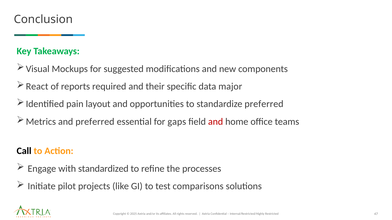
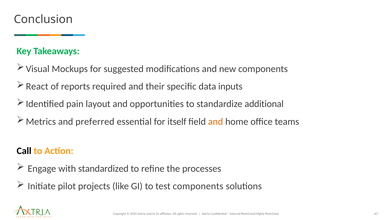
major: major -> inputs
standardize preferred: preferred -> additional
gaps: gaps -> itself
and at (216, 122) colour: red -> orange
test comparisons: comparisons -> components
